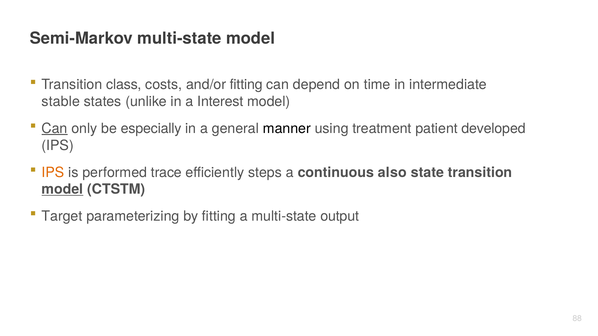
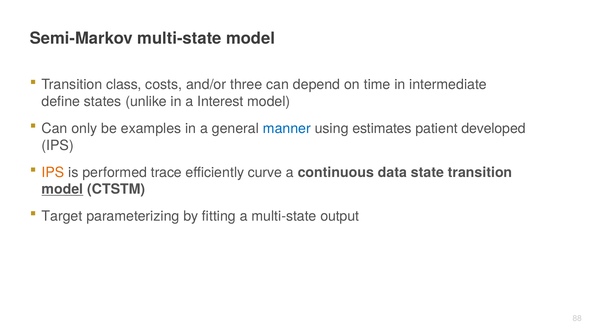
and/or fitting: fitting -> three
stable: stable -> define
Can at (55, 129) underline: present -> none
especially: especially -> examples
manner colour: black -> blue
treatment: treatment -> estimates
steps: steps -> curve
also: also -> data
